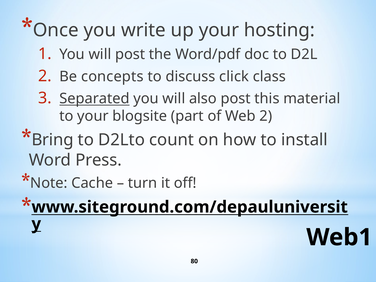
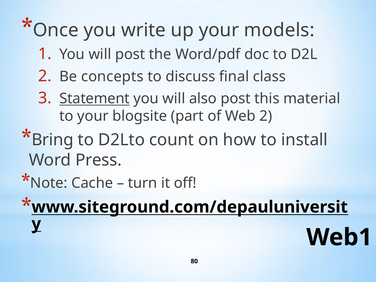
hosting: hosting -> models
click: click -> final
Separated: Separated -> Statement
